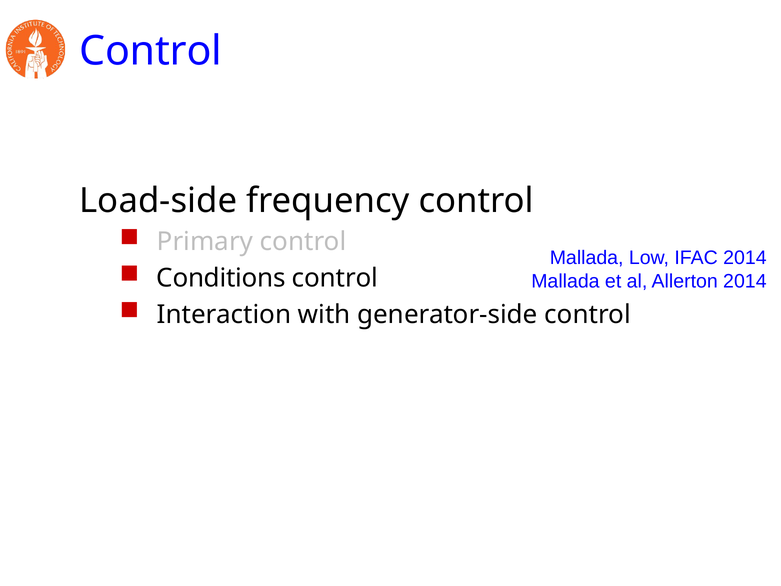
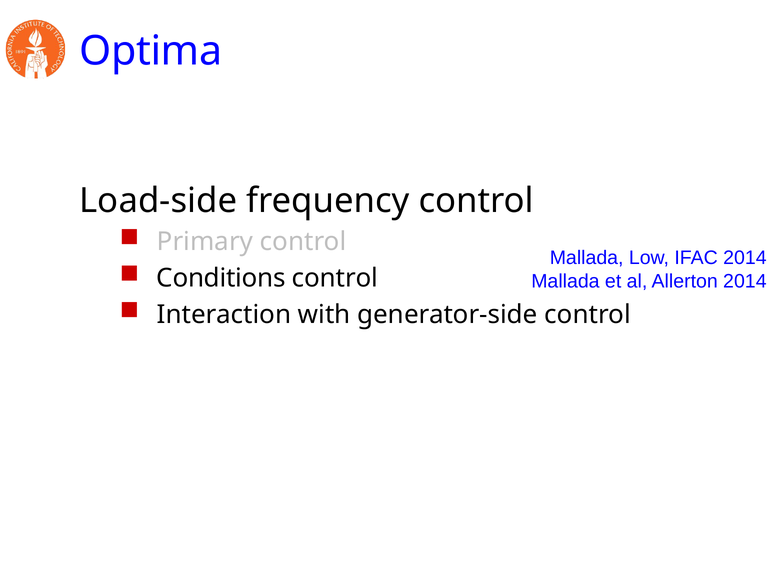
Control at (151, 51): Control -> Optima
